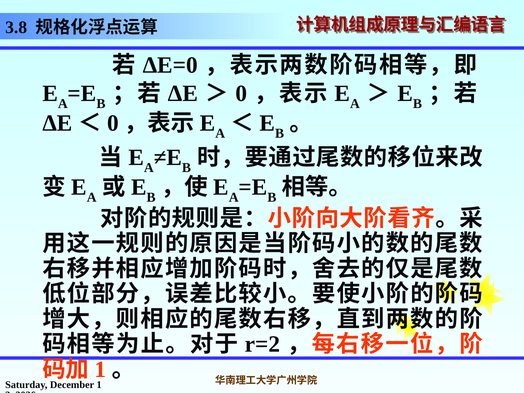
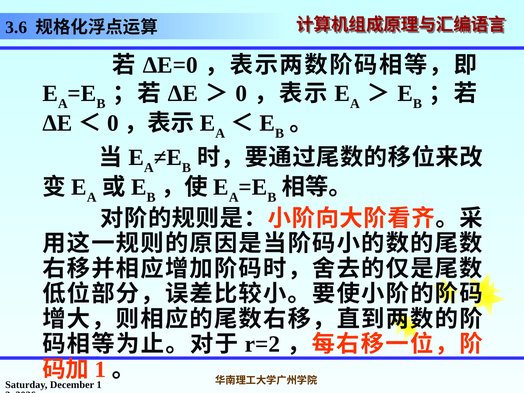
3.8: 3.8 -> 3.6
